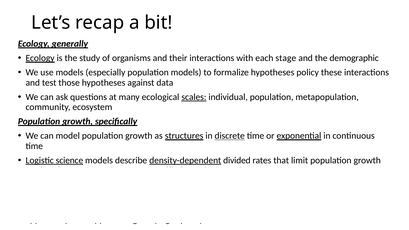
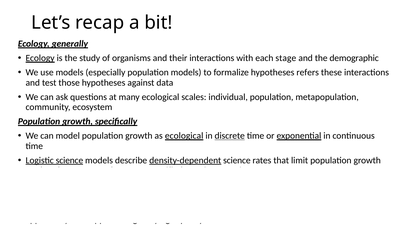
policy: policy -> refers
scales underline: present -> none
as structures: structures -> ecological
density-dependent divided: divided -> science
